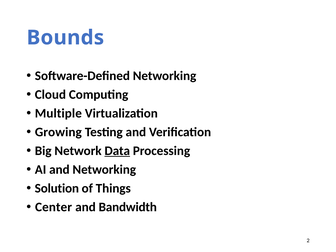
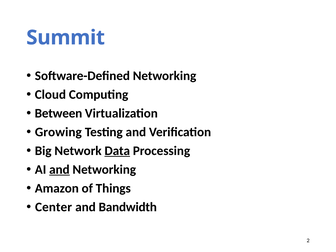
Bounds: Bounds -> Summit
Multiple: Multiple -> Between
and at (59, 170) underline: none -> present
Solution: Solution -> Amazon
